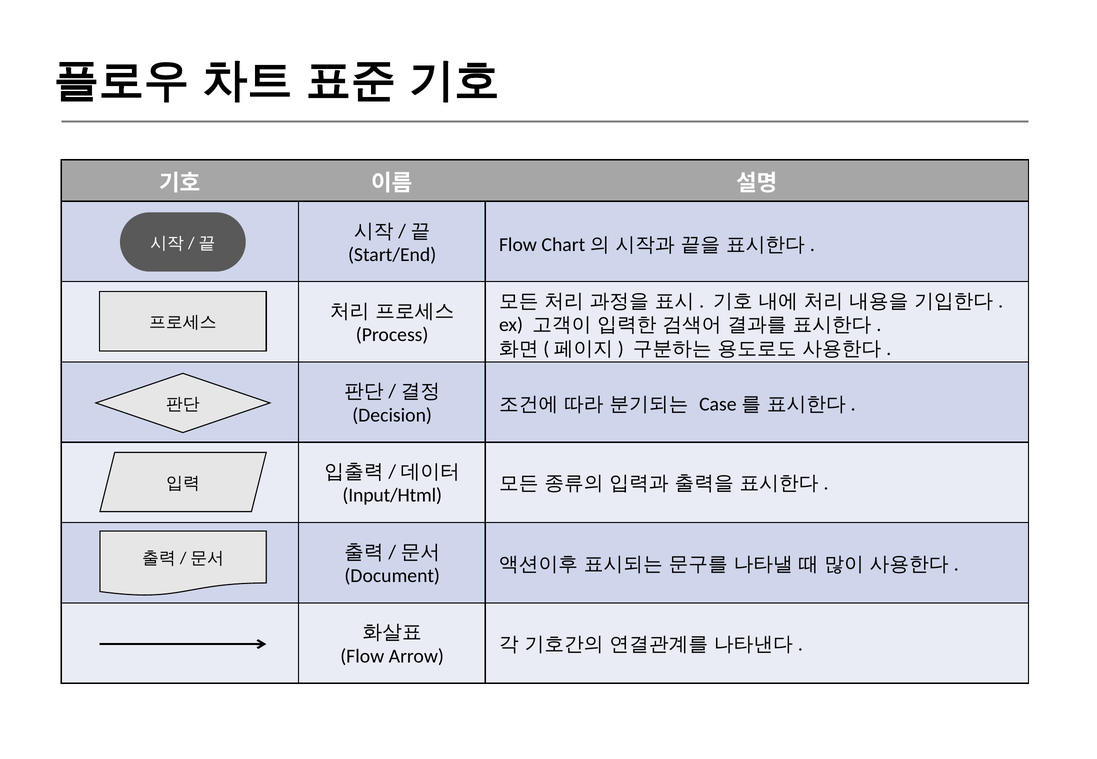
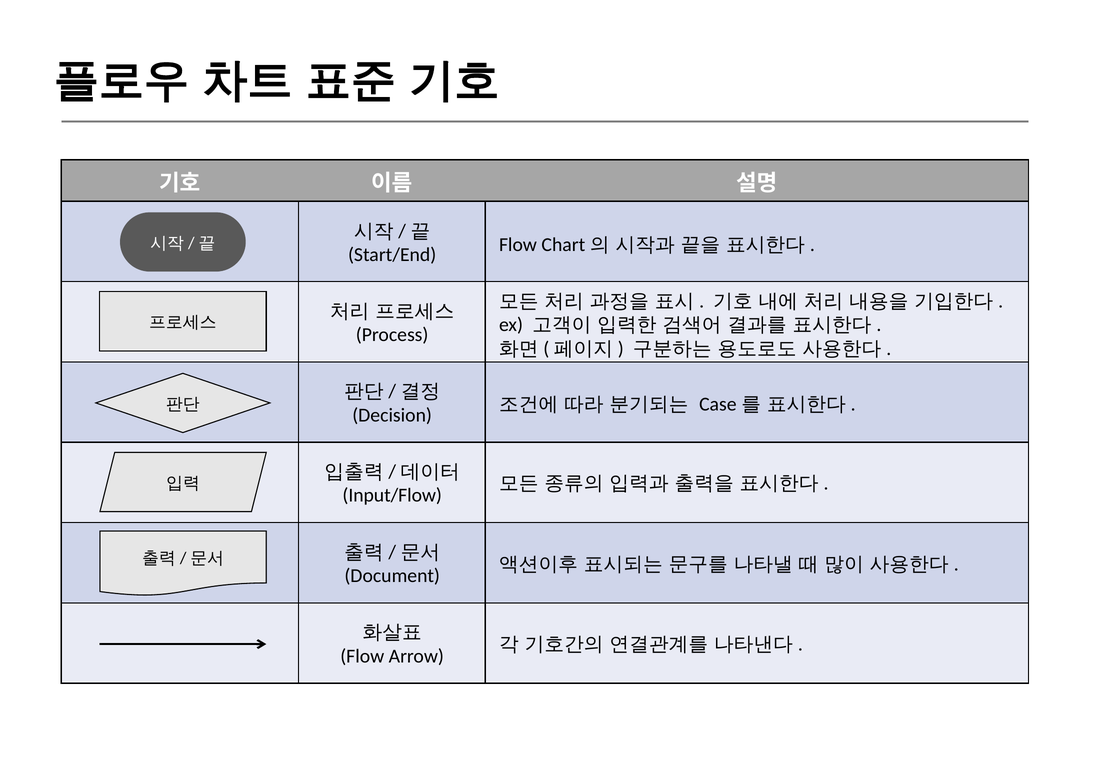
Input/Html: Input/Html -> Input/Flow
